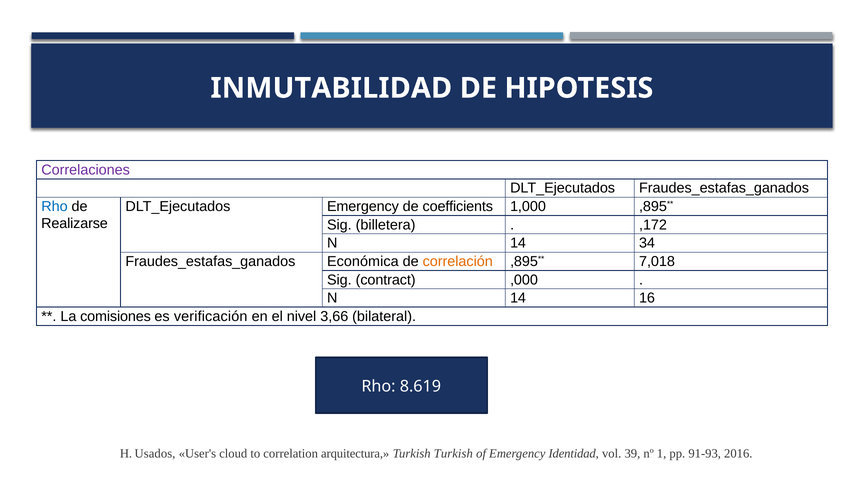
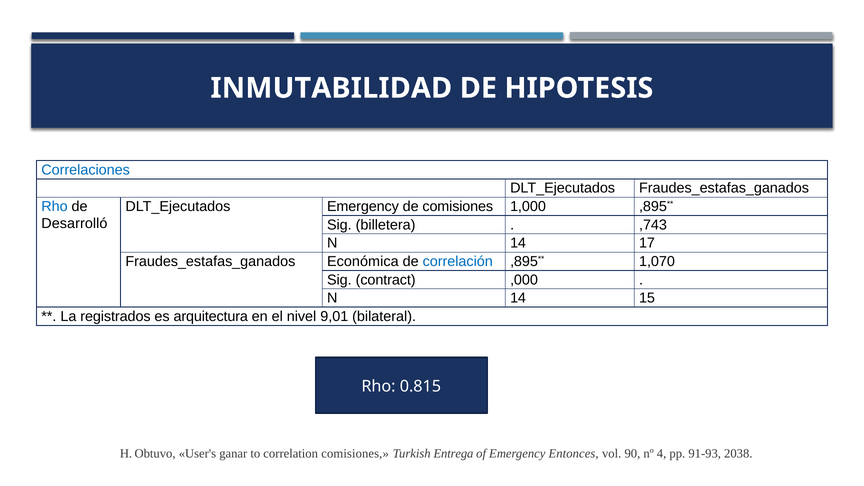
Correlaciones colour: purple -> blue
de coefficients: coefficients -> comisiones
Realizarse: Realizarse -> Desarrolló
,172: ,172 -> ,743
34: 34 -> 17
correlación colour: orange -> blue
7,018: 7,018 -> 1,070
16: 16 -> 15
comisiones: comisiones -> registrados
verificación: verificación -> arquitectura
3,66: 3,66 -> 9,01
8.619: 8.619 -> 0.815
Usados: Usados -> Obtuvo
cloud: cloud -> ganar
correlation arquitectura: arquitectura -> comisiones
Turkish Turkish: Turkish -> Entrega
Identidad: Identidad -> Entonces
39: 39 -> 90
1: 1 -> 4
2016: 2016 -> 2038
